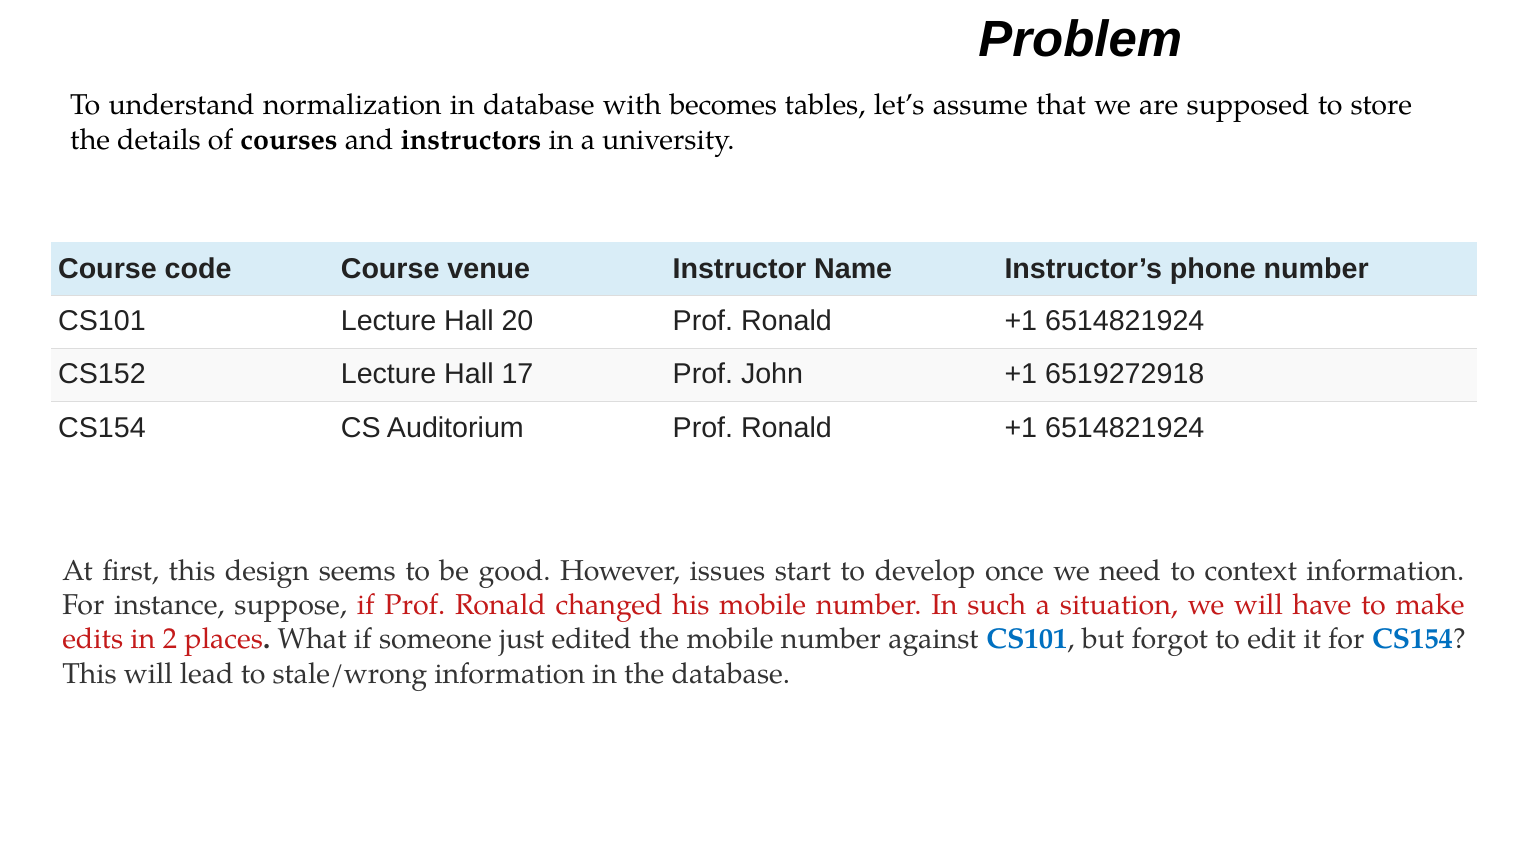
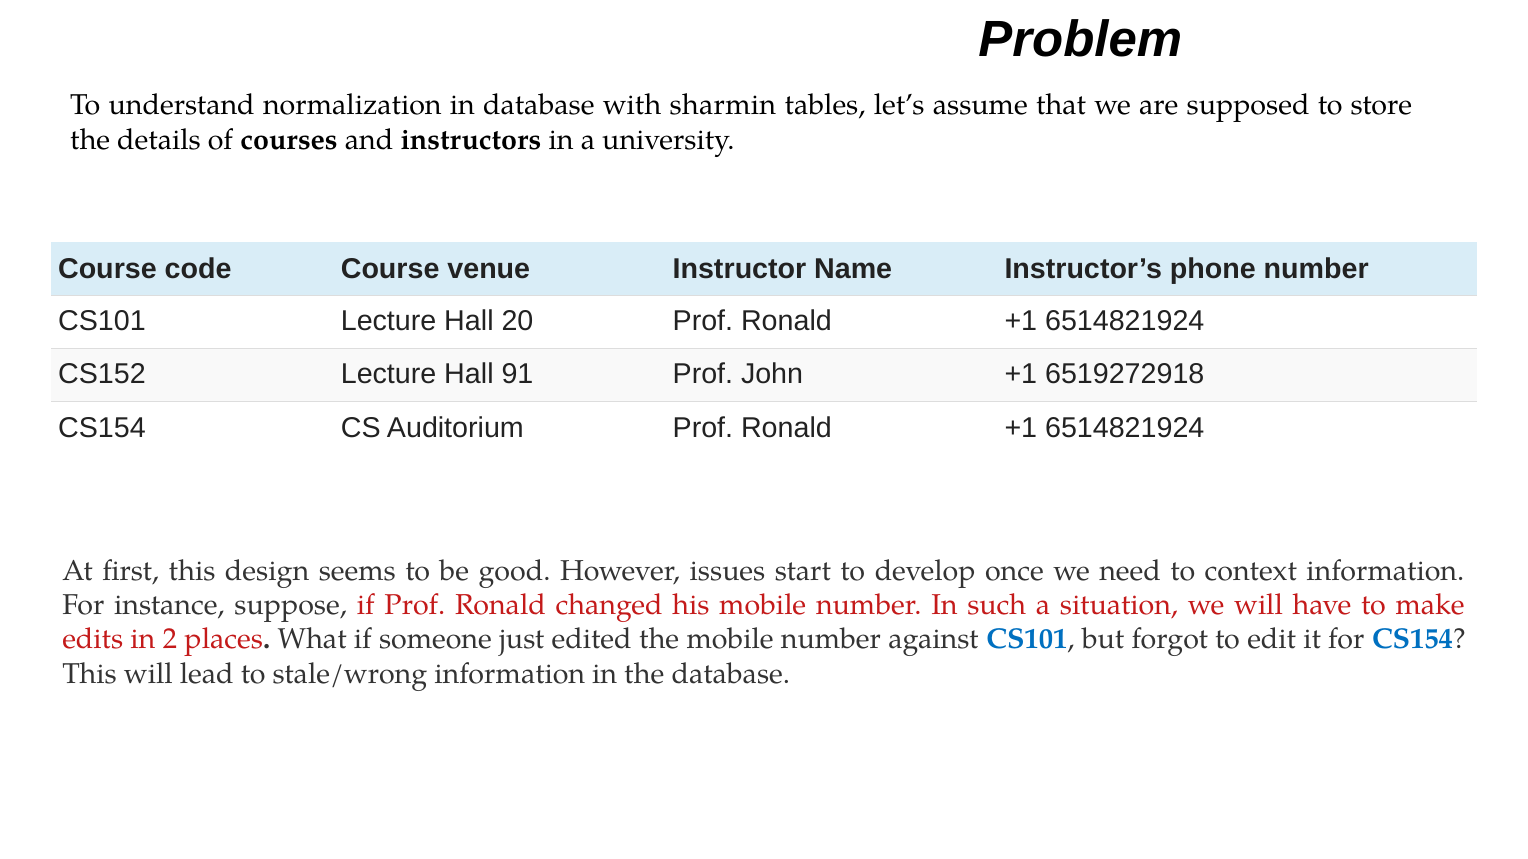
becomes: becomes -> sharmin
17: 17 -> 91
